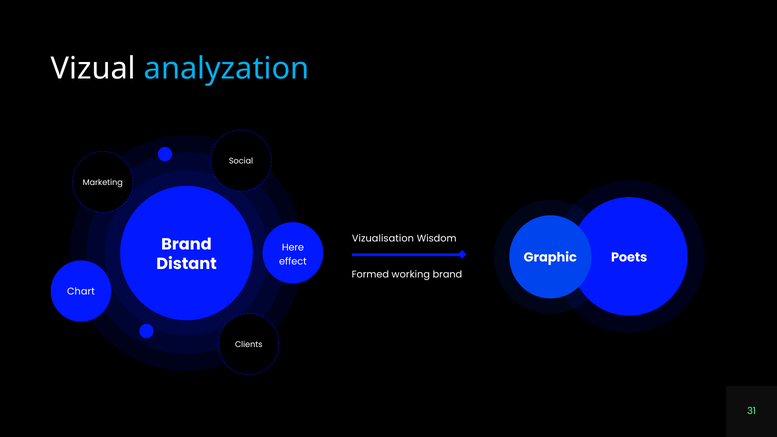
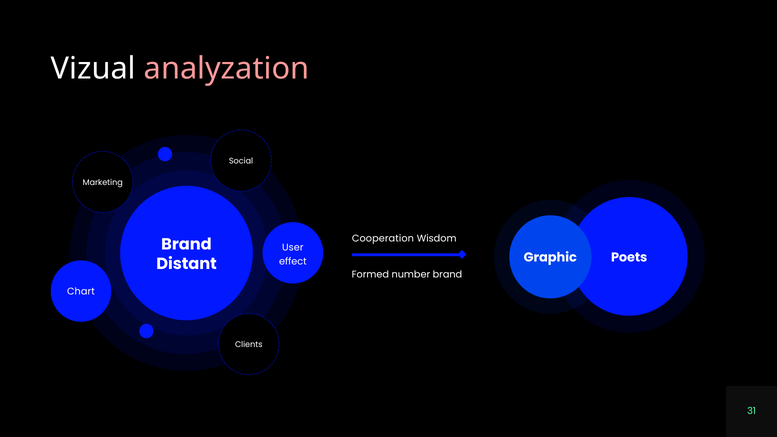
analyzation colour: light blue -> pink
Vizualisation: Vizualisation -> Cooperation
Here: Here -> User
working: working -> number
